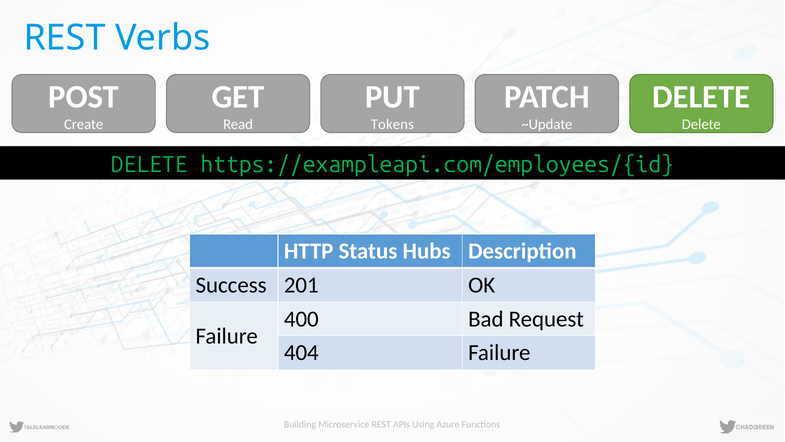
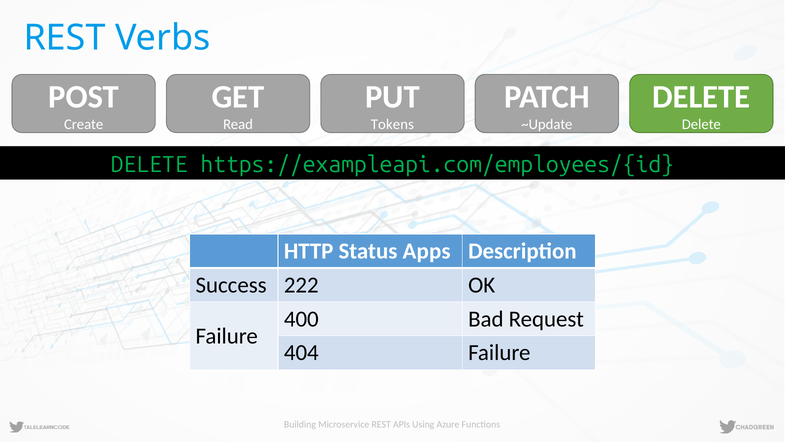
Hubs: Hubs -> Apps
201: 201 -> 222
